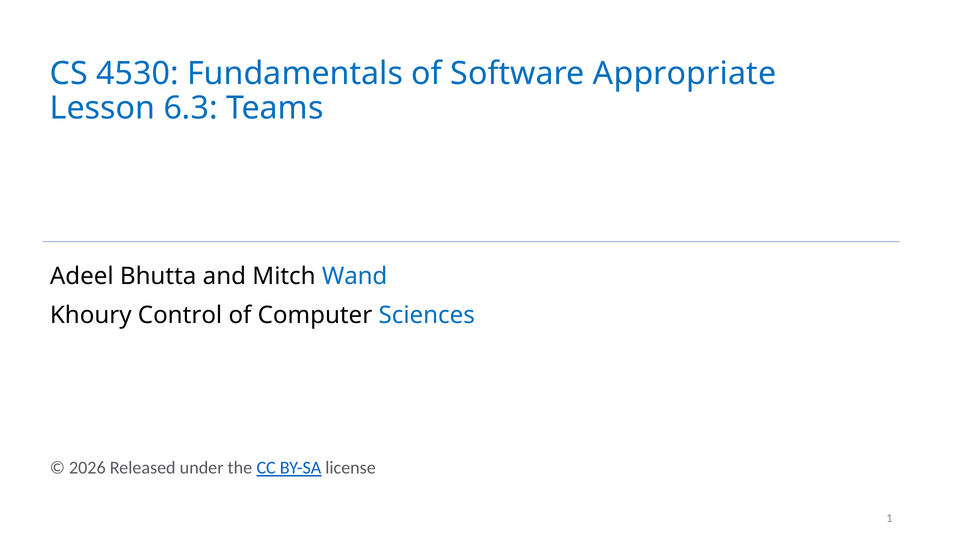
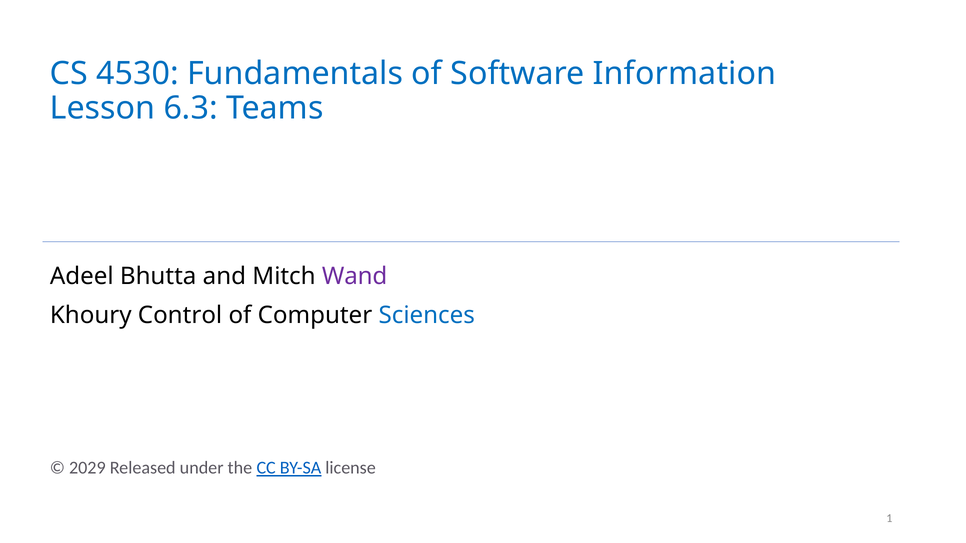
Appropriate: Appropriate -> Information
Wand colour: blue -> purple
2026: 2026 -> 2029
